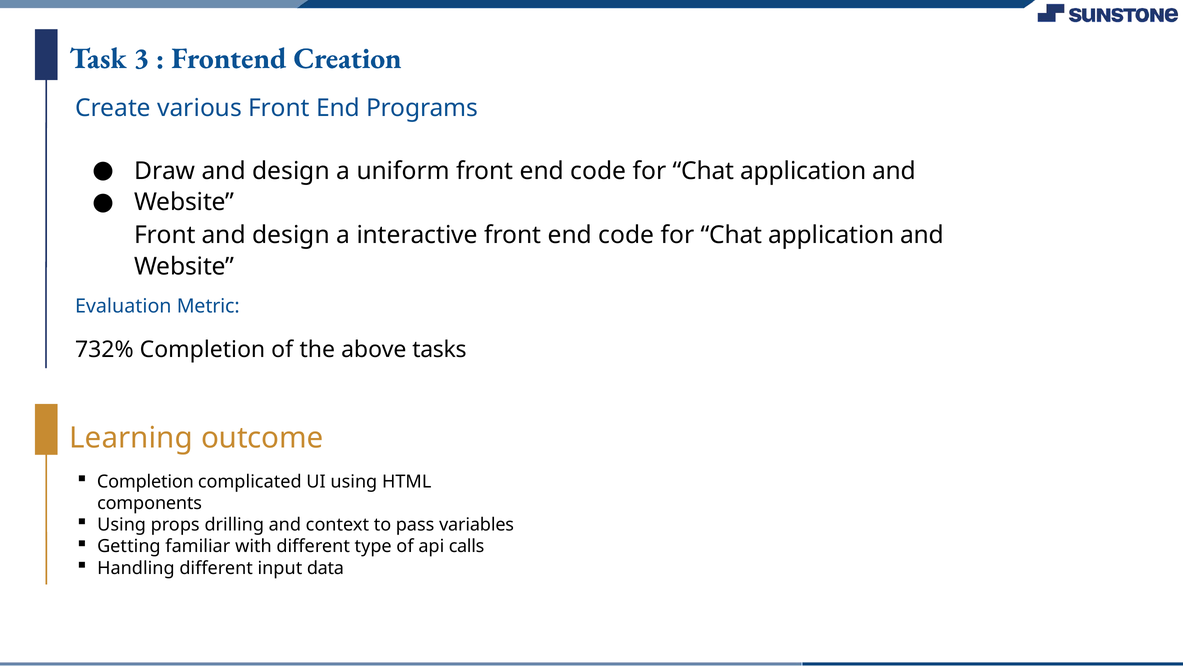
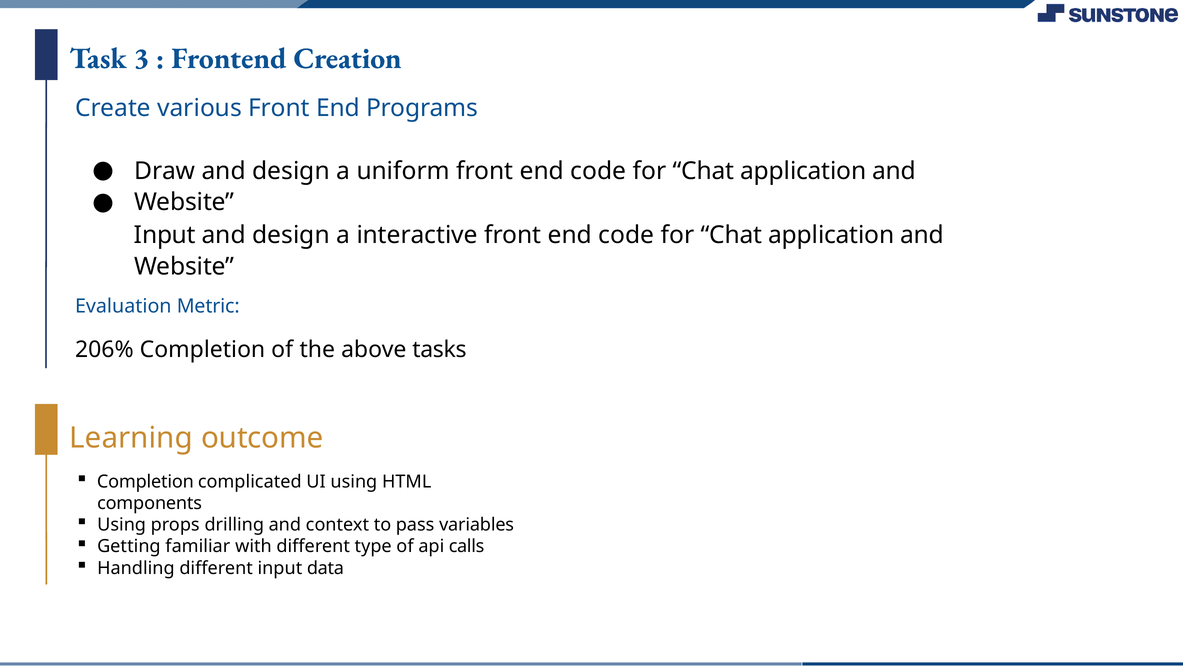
Front at (165, 235): Front -> Input
732%: 732% -> 206%
